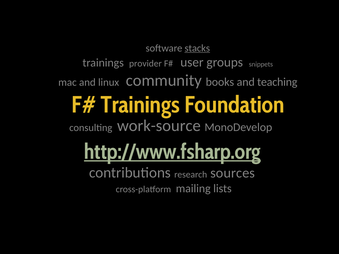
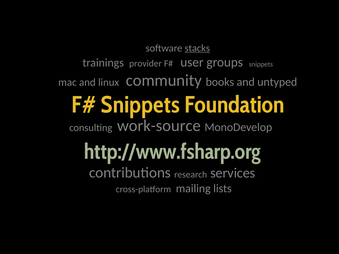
teaching: teaching -> untyped
Trainings at (140, 105): Trainings -> Snippets
http://www.fsharp.org underline: present -> none
sources: sources -> services
